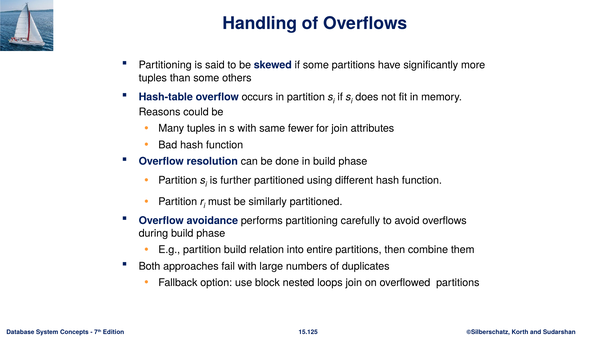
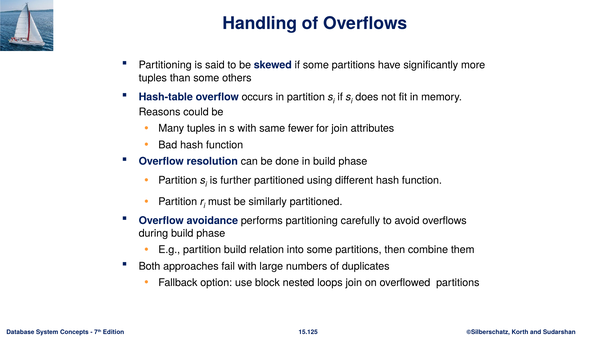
into entire: entire -> some
